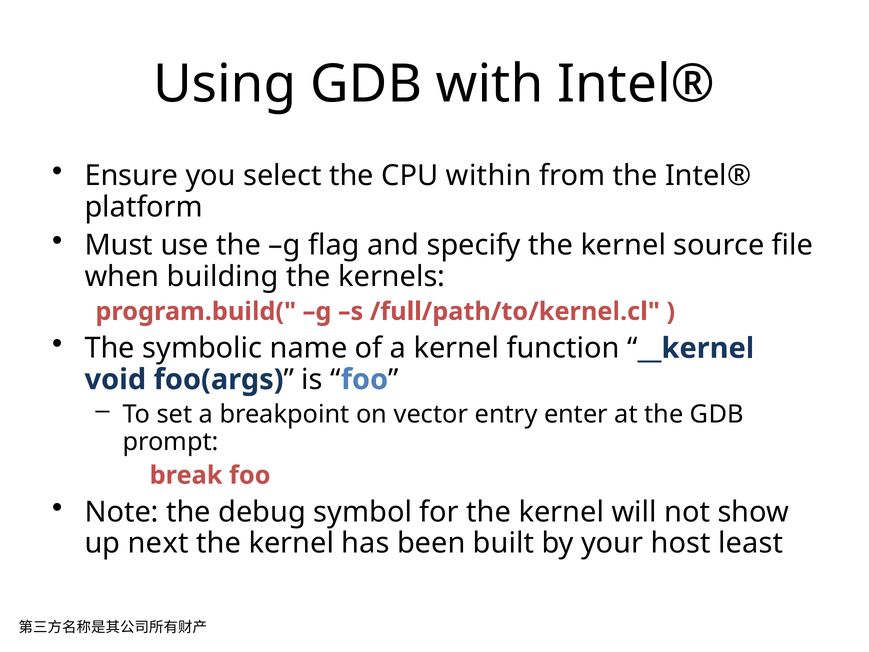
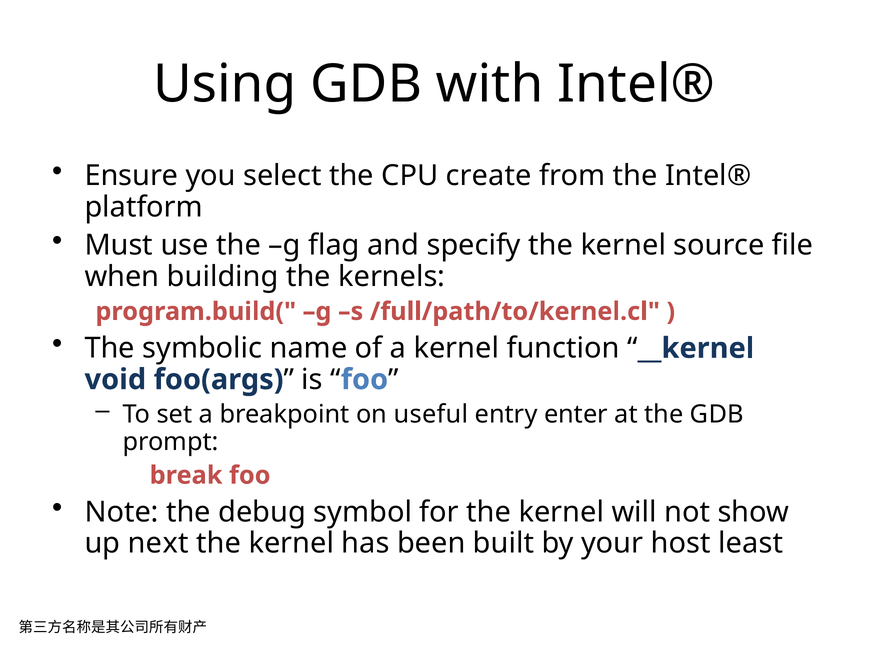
within: within -> create
vector: vector -> useful
